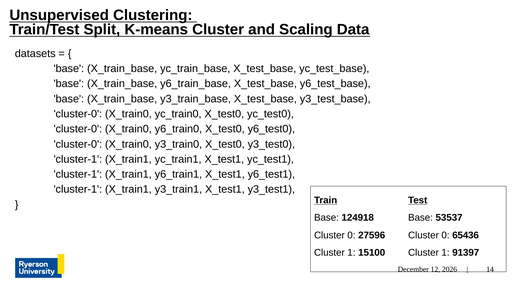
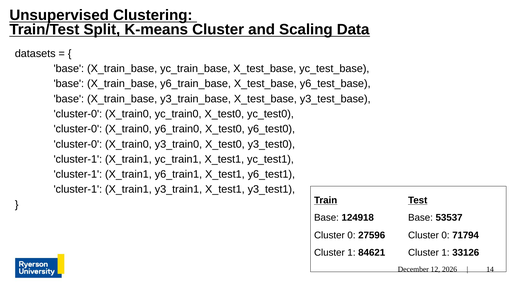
65436: 65436 -> 71794
15100: 15100 -> 84621
91397: 91397 -> 33126
